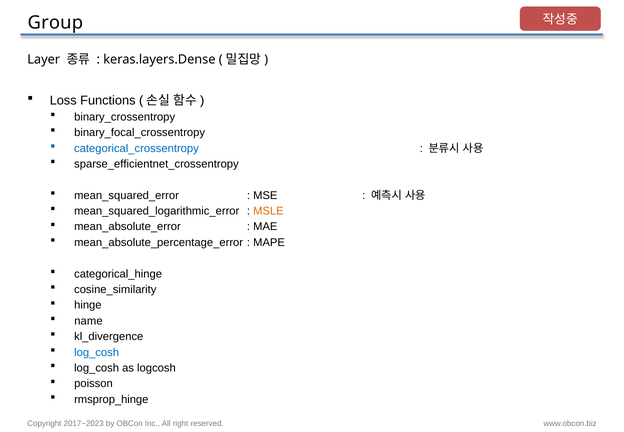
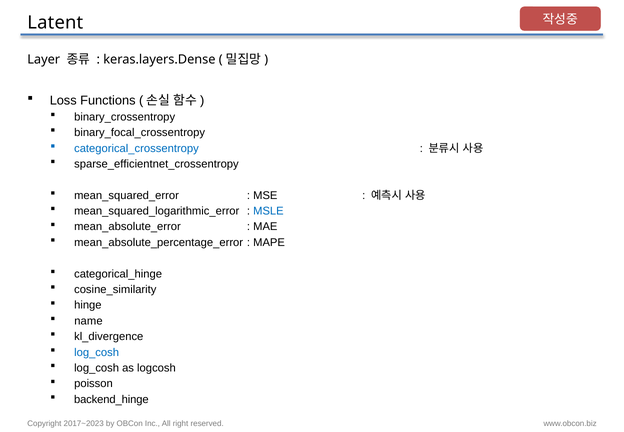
Group: Group -> Latent
MSLE colour: orange -> blue
rmsprop_hinge: rmsprop_hinge -> backend_hinge
